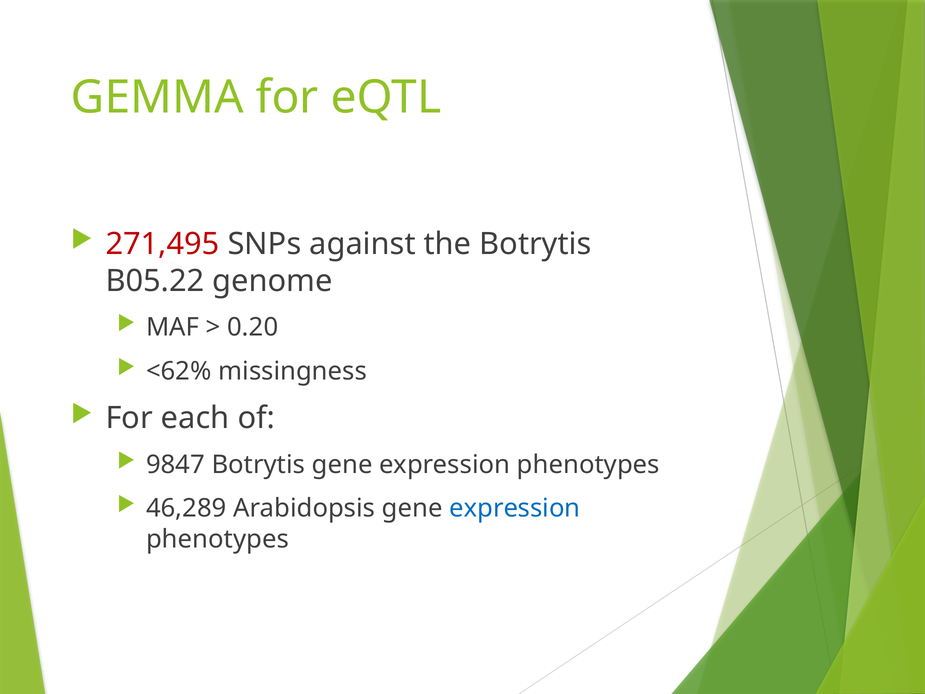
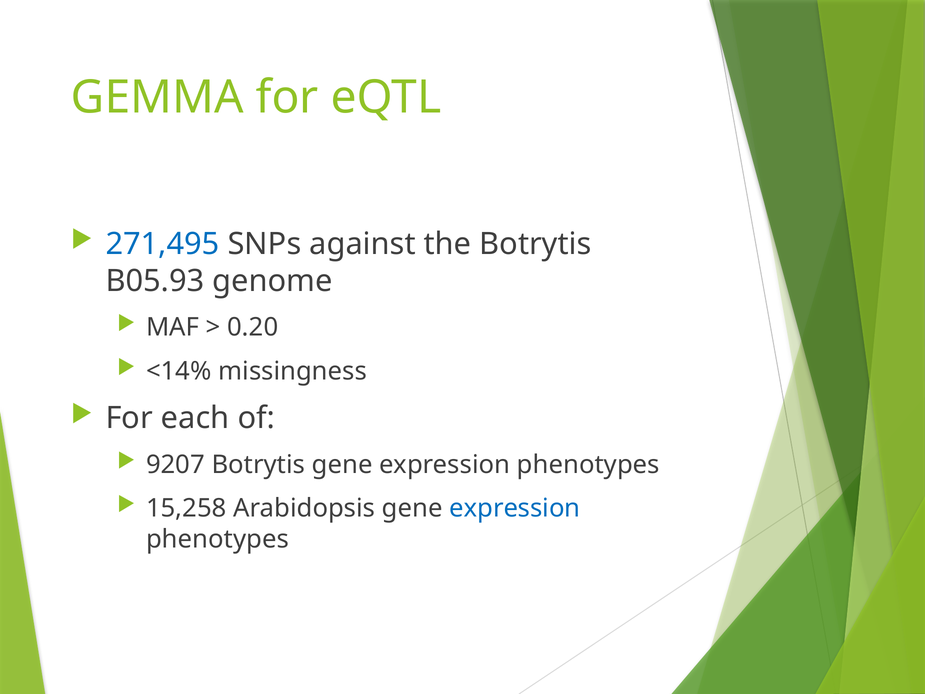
271,495 colour: red -> blue
B05.22: B05.22 -> B05.93
<62%: <62% -> <14%
9847: 9847 -> 9207
46,289: 46,289 -> 15,258
